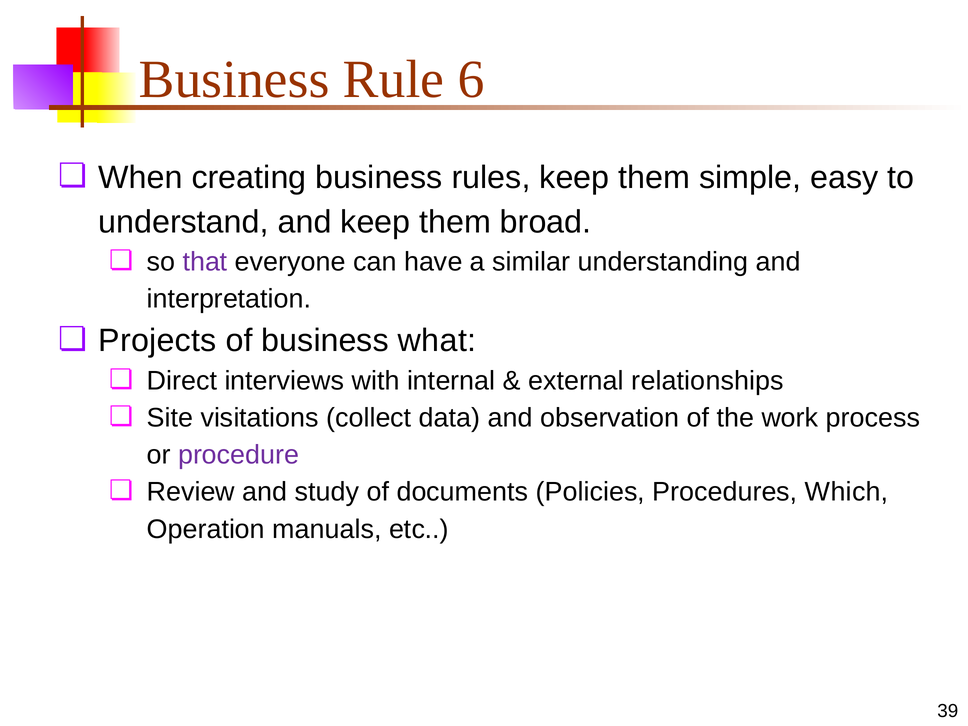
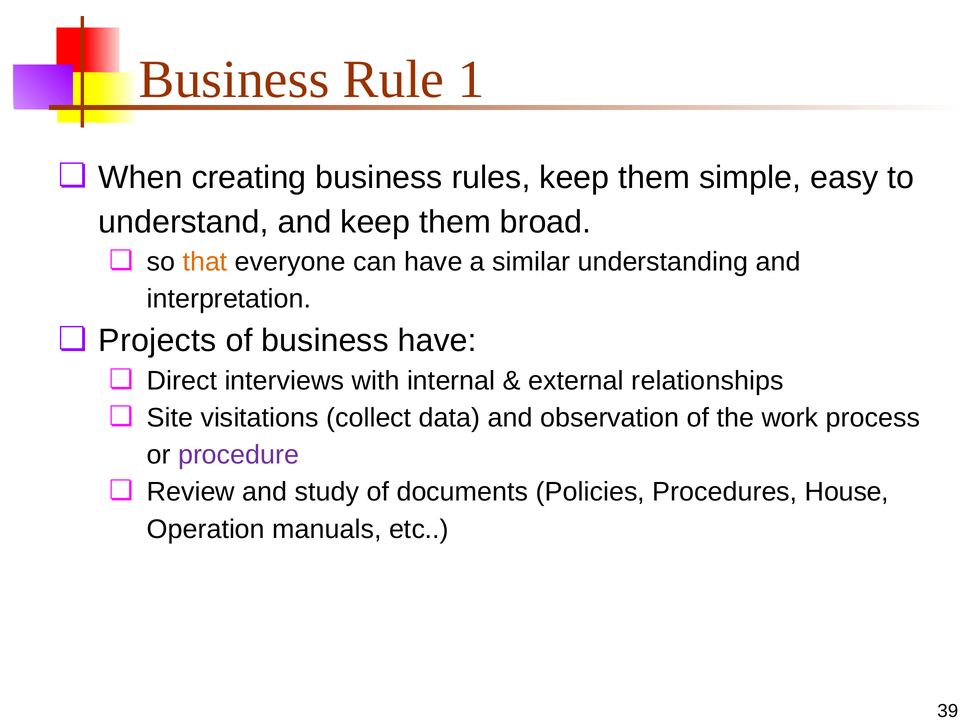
6: 6 -> 1
that colour: purple -> orange
business what: what -> have
Which: Which -> House
